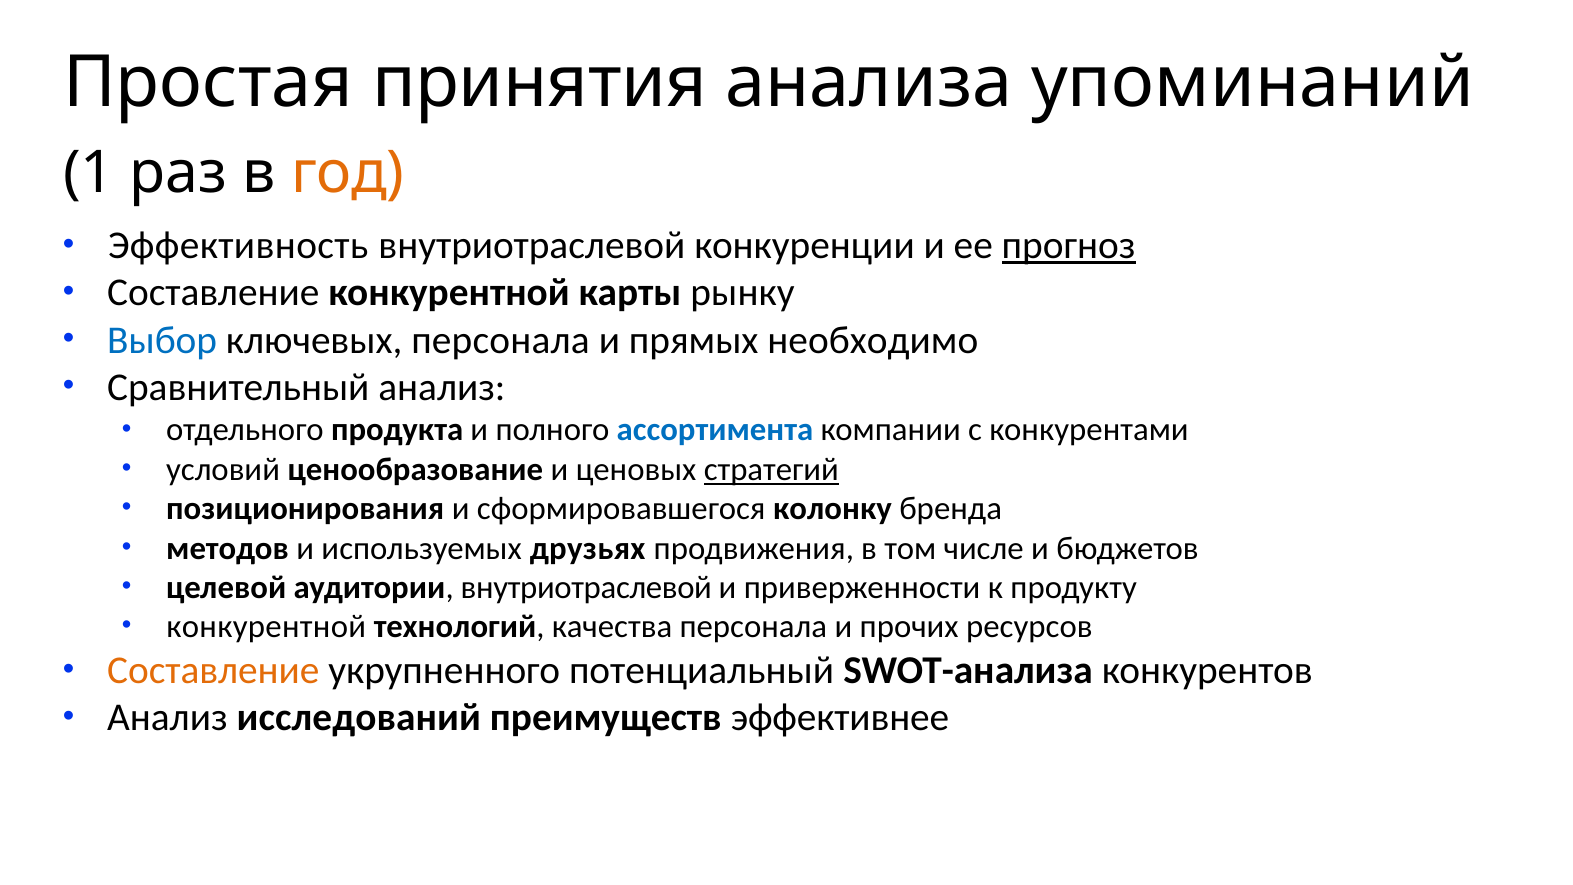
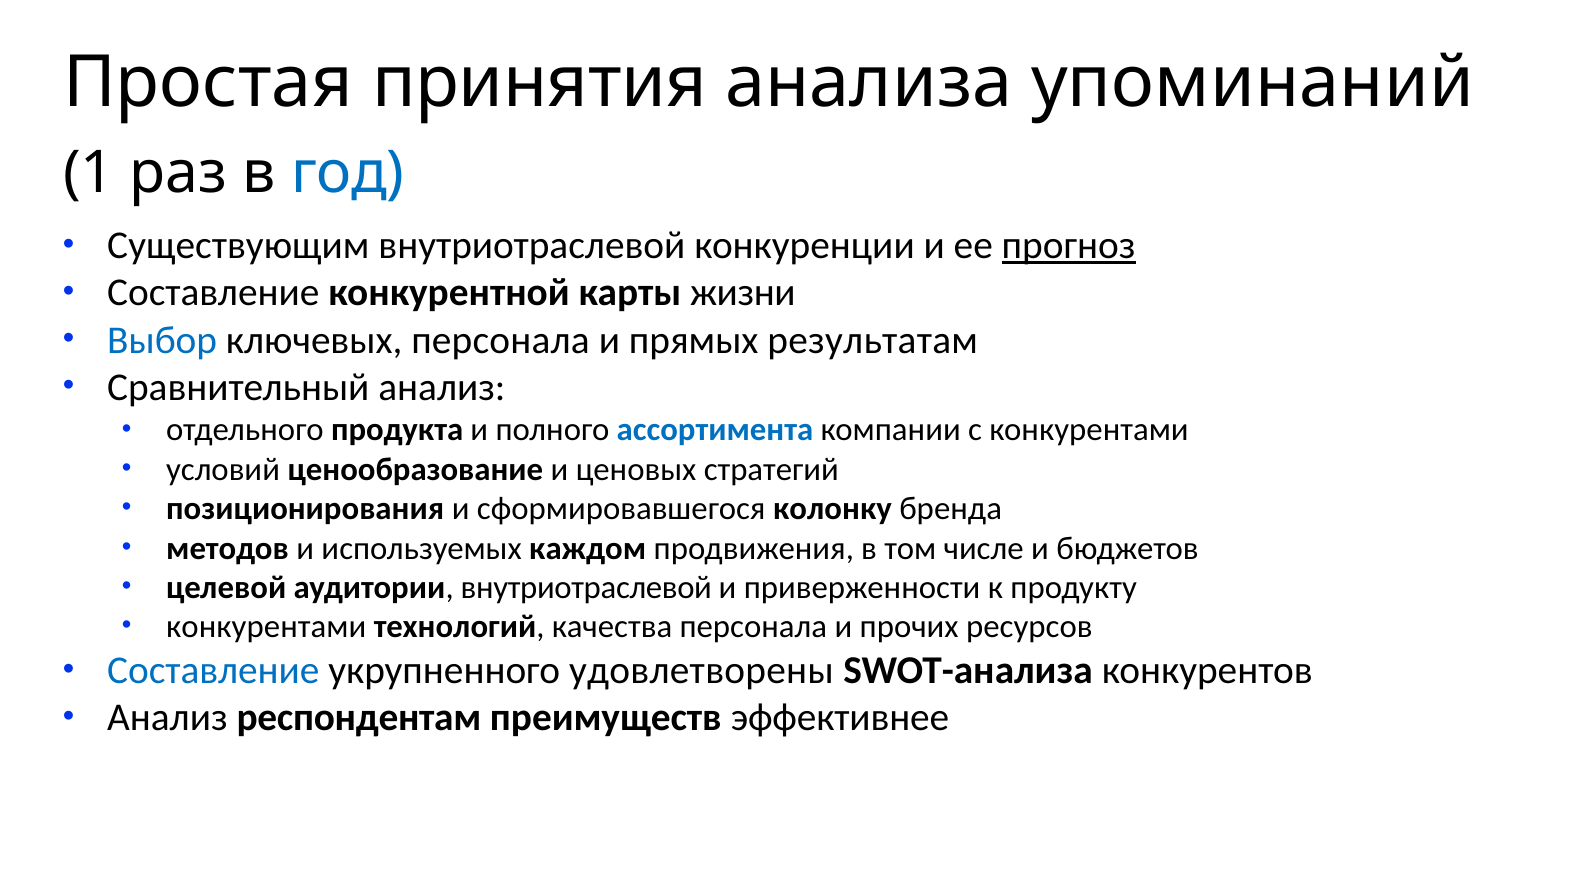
год colour: orange -> blue
Эффективность: Эффективность -> Существующим
рынку: рынку -> жизни
необходимо: необходимо -> результатам
стратегий underline: present -> none
друзьях: друзьях -> каждом
конкурентной at (266, 627): конкурентной -> конкурентами
Составление at (213, 670) colour: orange -> blue
потенциальный: потенциальный -> удовлетворены
исследований: исследований -> респондентам
